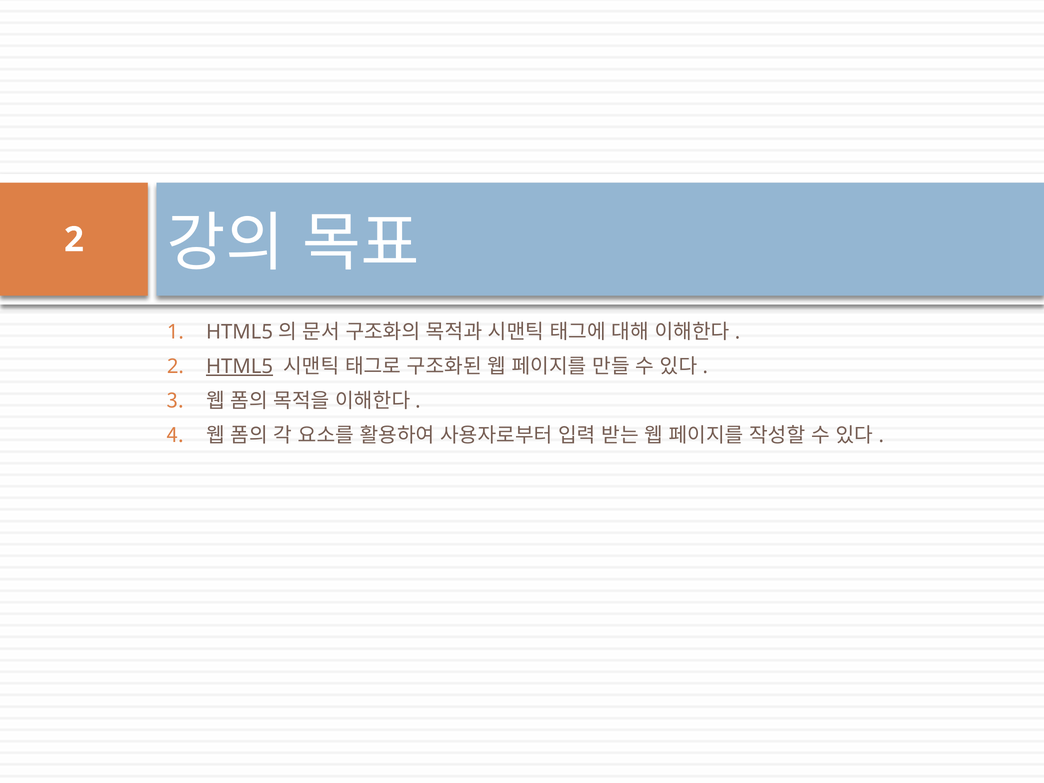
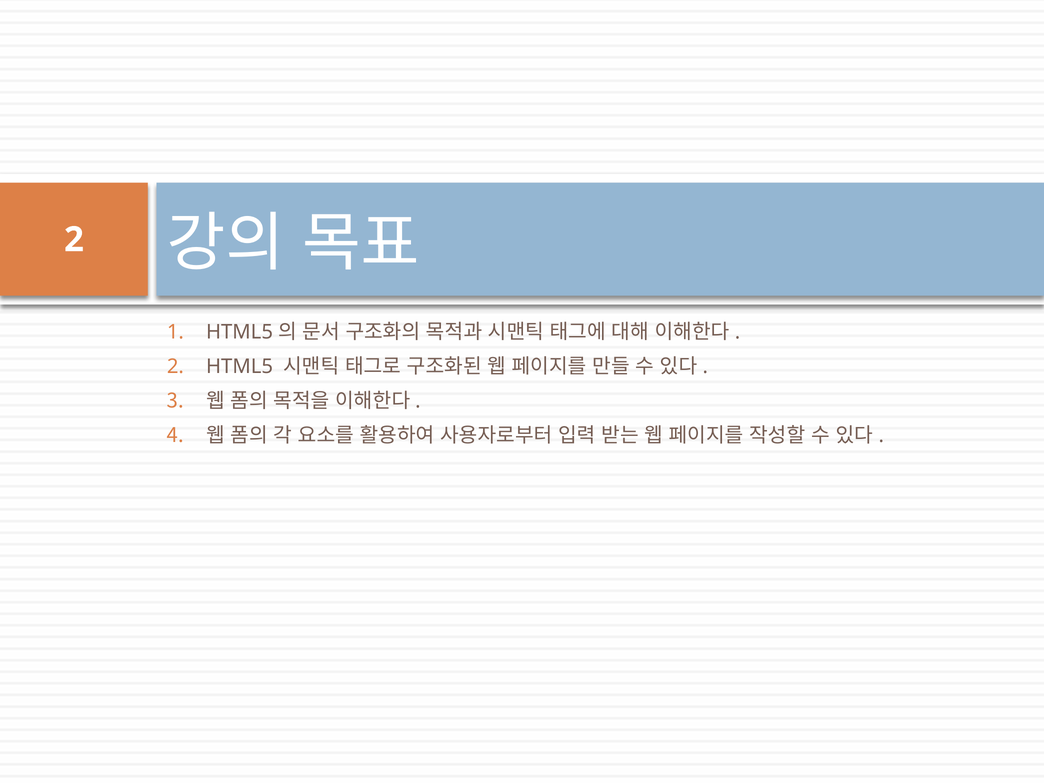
HTML5 underline: present -> none
